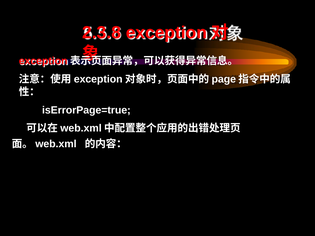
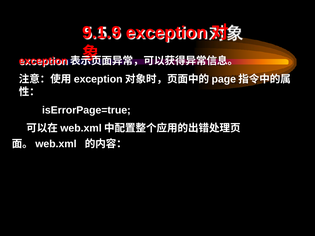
2.3.8: 2.3.8 -> 9.1.9
